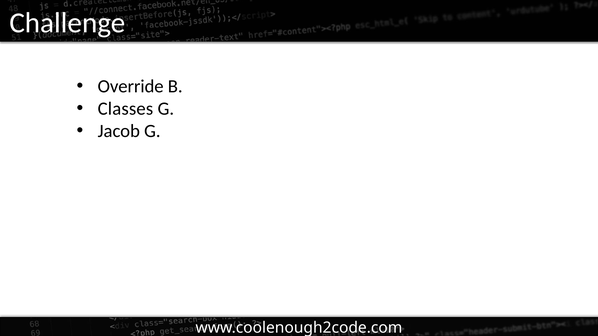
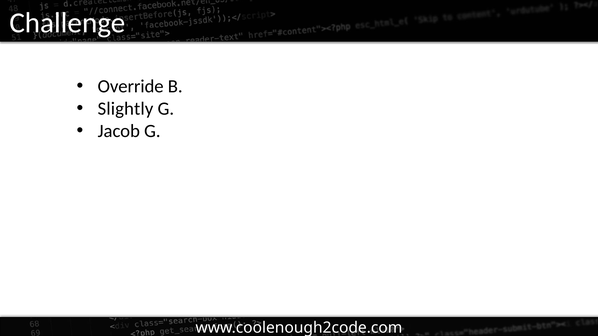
Classes: Classes -> Slightly
